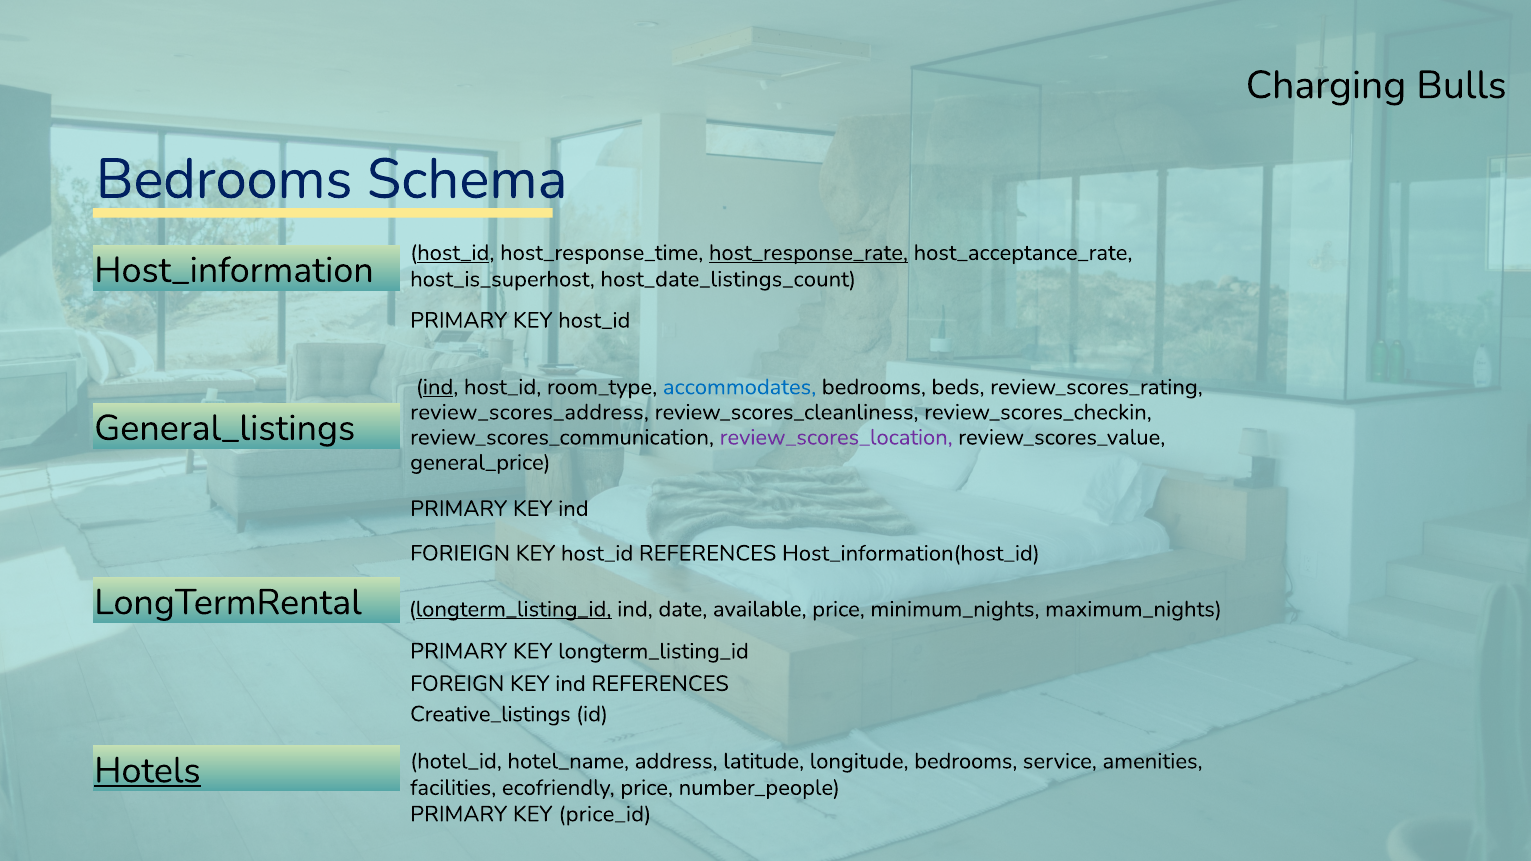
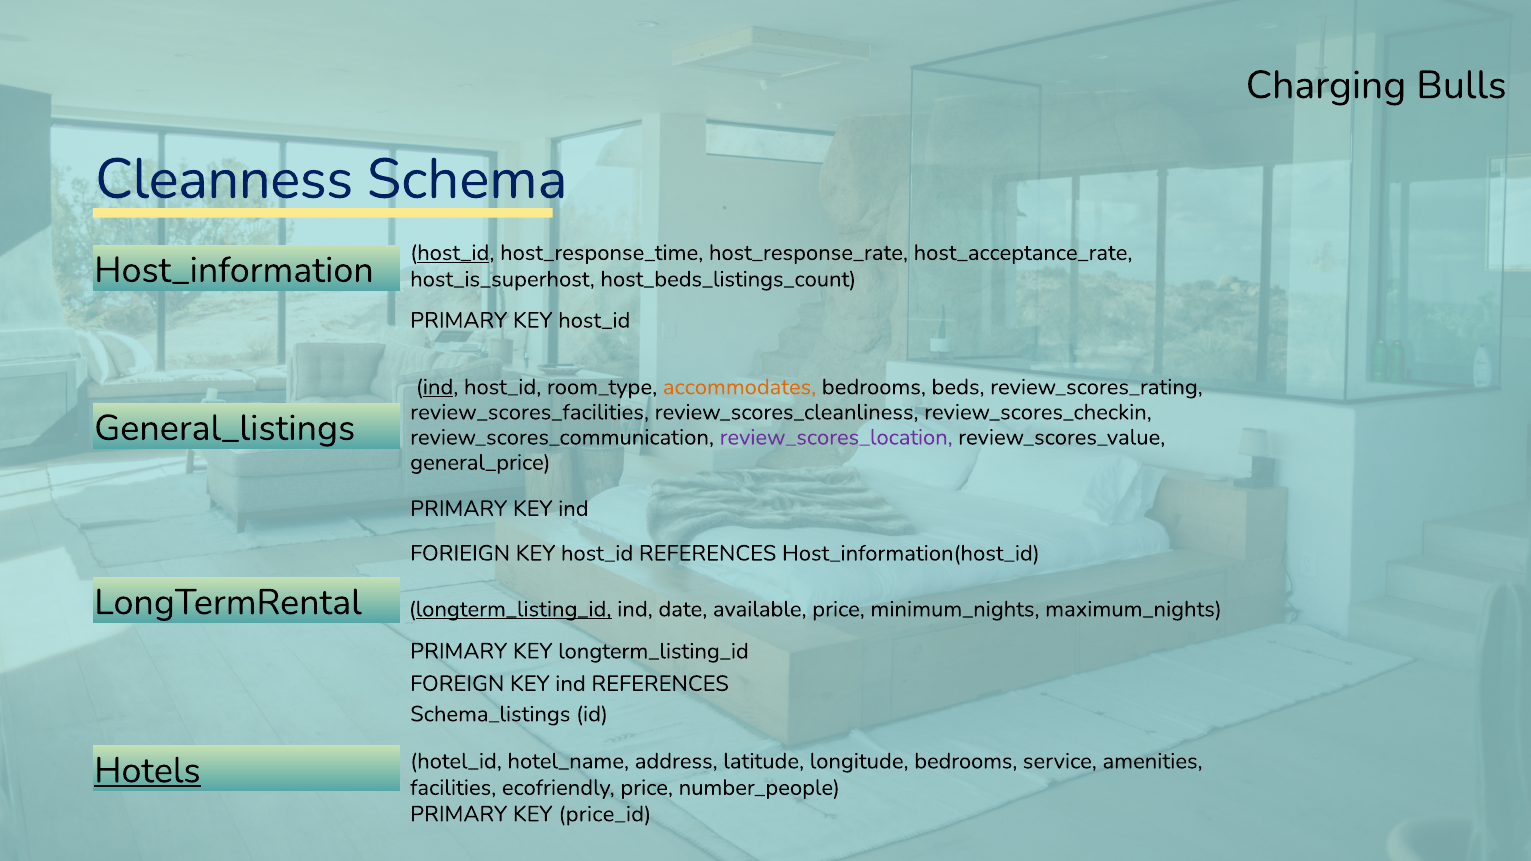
Bedrooms at (224, 179): Bedrooms -> Cleanness
host_response_rate underline: present -> none
host_date_listings_count: host_date_listings_count -> host_beds_listings_count
accommodates colour: blue -> orange
review_scores_address: review_scores_address -> review_scores_facilities
Creative_listings: Creative_listings -> Schema_listings
